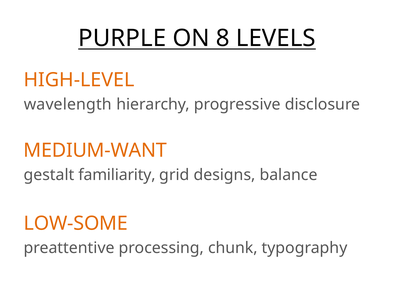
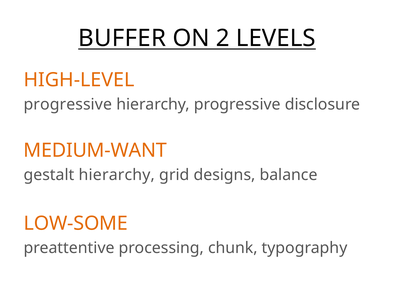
PURPLE: PURPLE -> BUFFER
8: 8 -> 2
wavelength at (68, 105): wavelength -> progressive
gestalt familiarity: familiarity -> hierarchy
